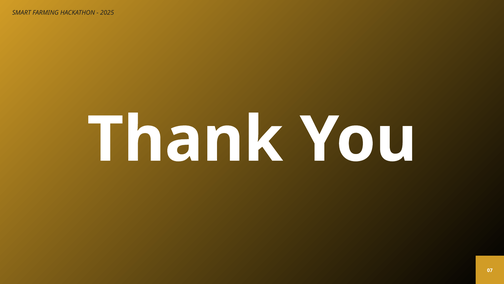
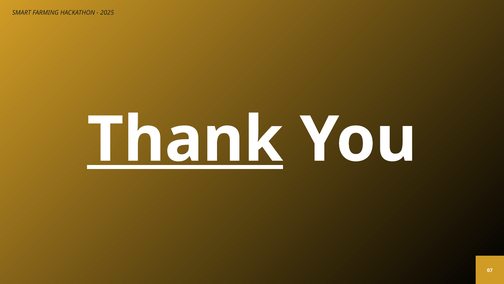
Thank underline: none -> present
